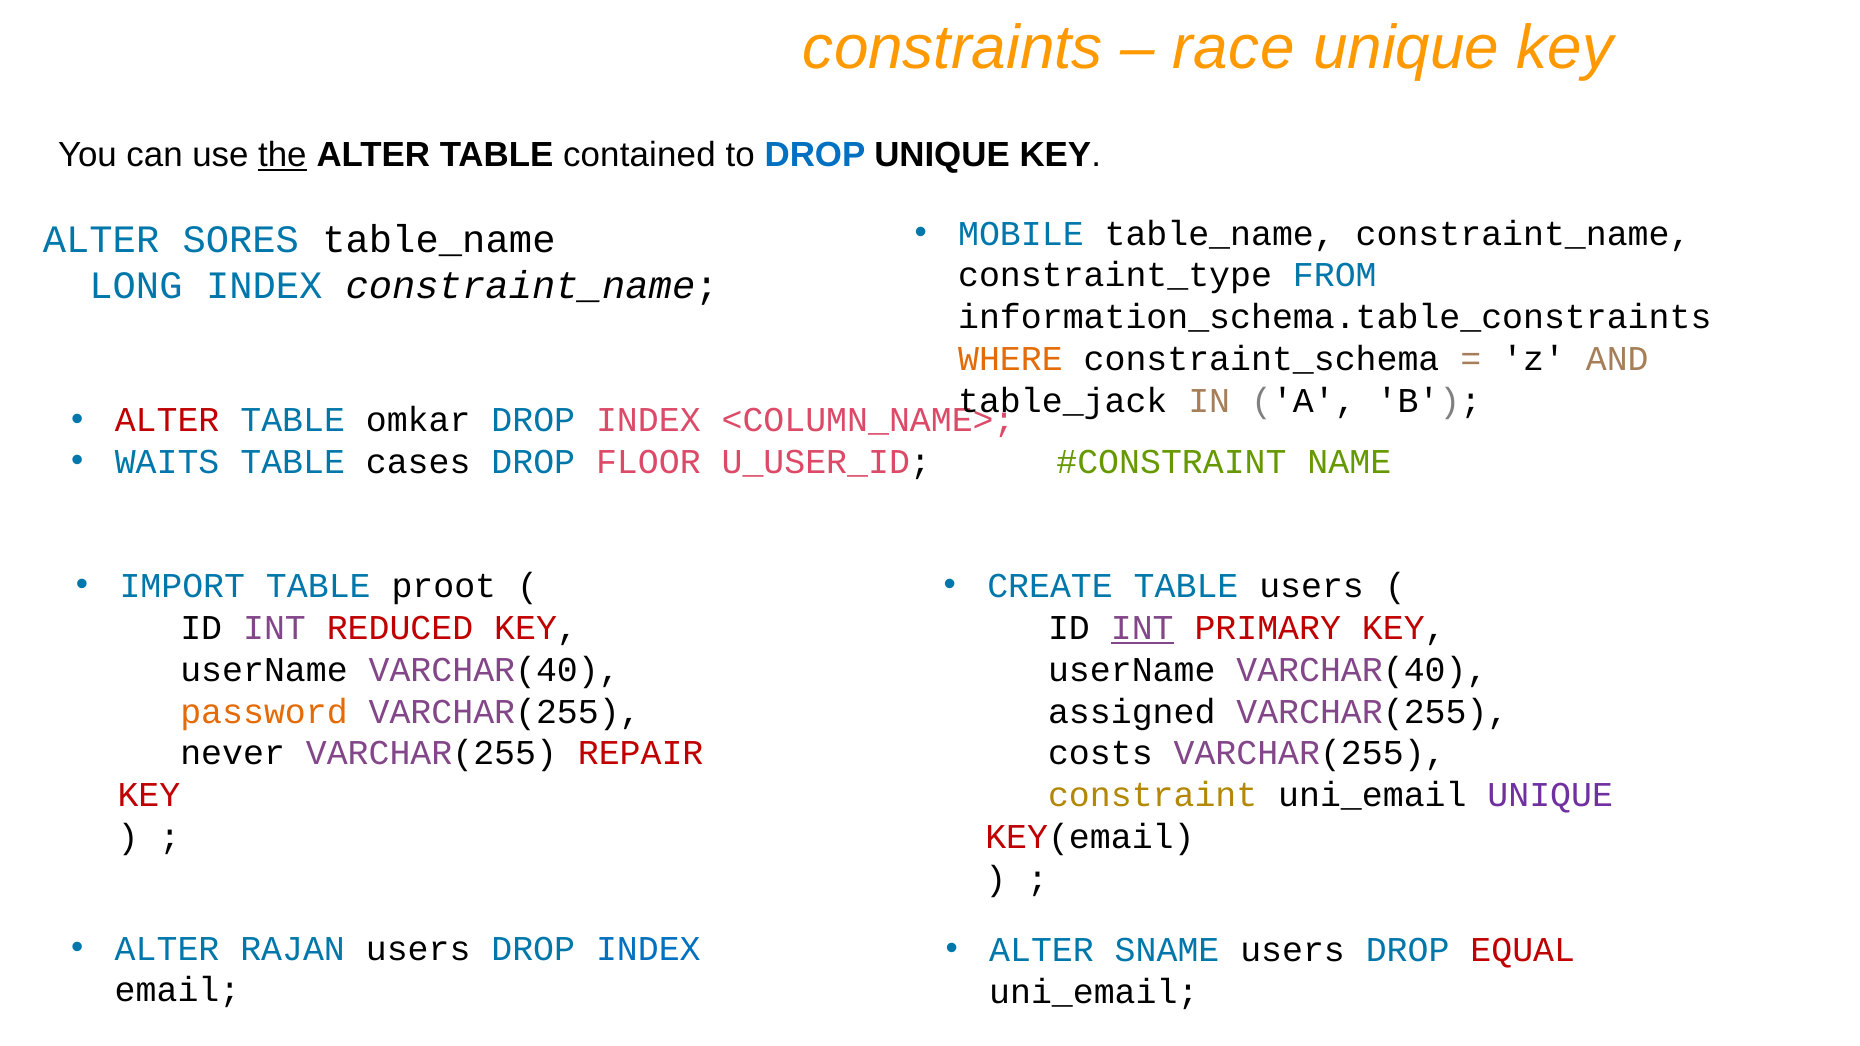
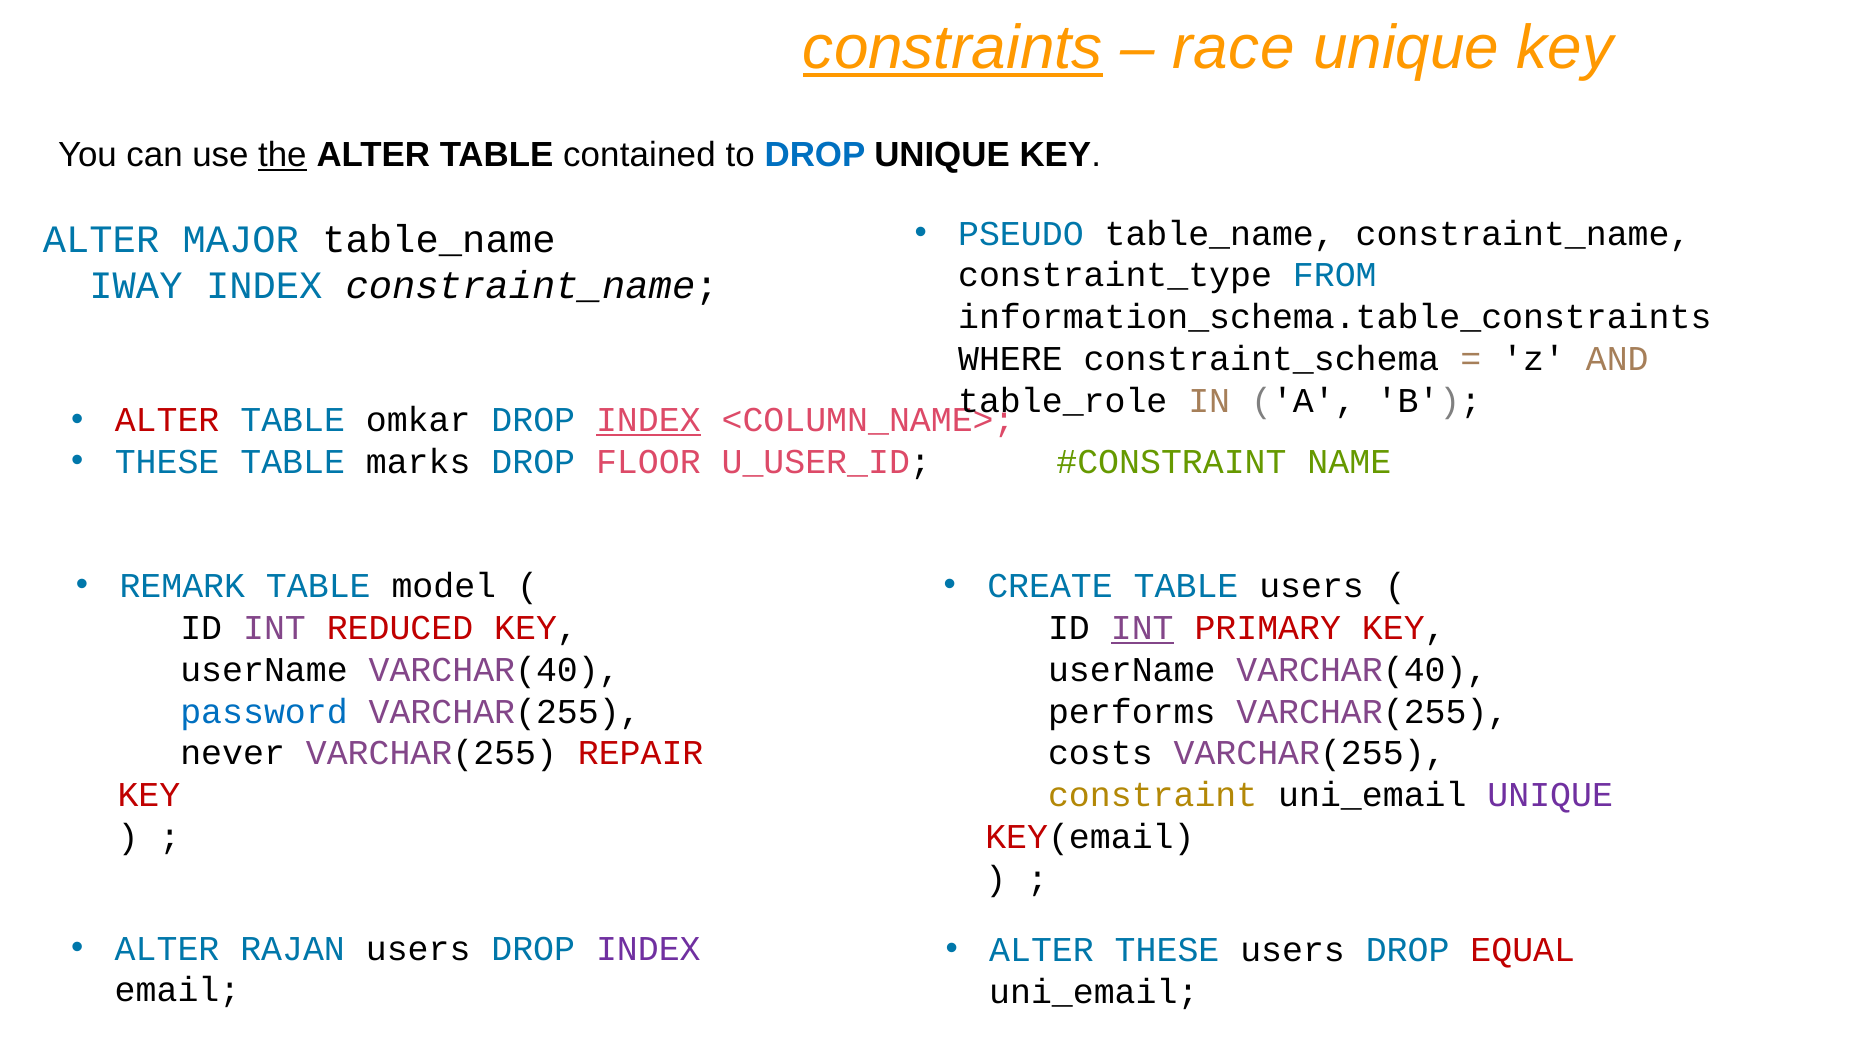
constraints underline: none -> present
MOBILE: MOBILE -> PSEUDO
SORES: SORES -> MAJOR
LONG: LONG -> IWAY
WHERE colour: orange -> black
table_jack: table_jack -> table_role
INDEX at (648, 420) underline: none -> present
WAITS at (167, 462): WAITS -> THESE
cases: cases -> marks
IMPORT: IMPORT -> REMARK
proot: proot -> model
password colour: orange -> blue
assigned: assigned -> performs
INDEX at (648, 949) colour: blue -> purple
ALTER SNAME: SNAME -> THESE
